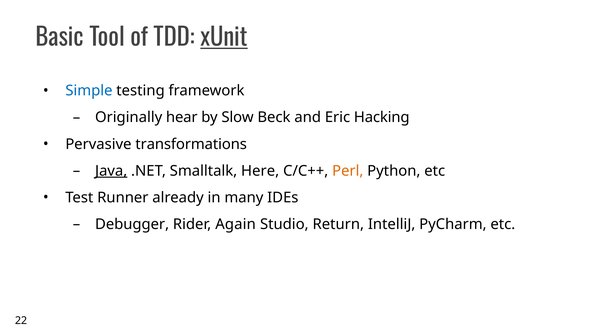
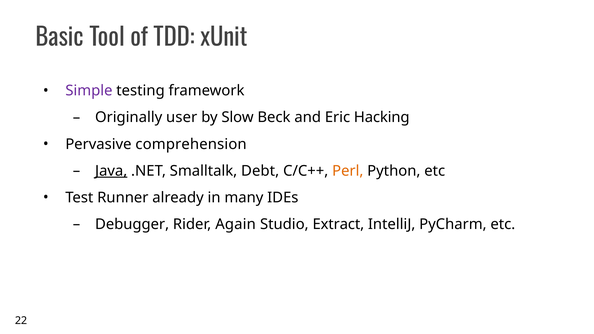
xUnit underline: present -> none
Simple colour: blue -> purple
hear: hear -> user
transformations: transformations -> comprehension
Here: Here -> Debt
Return: Return -> Extract
